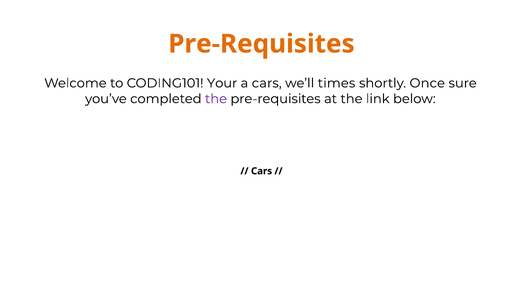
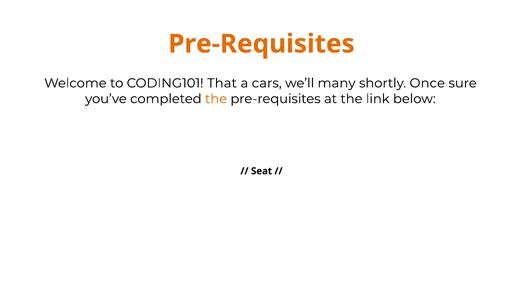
Your: Your -> That
times: times -> many
the at (216, 99) colour: purple -> orange
Cars at (262, 171): Cars -> Seat
